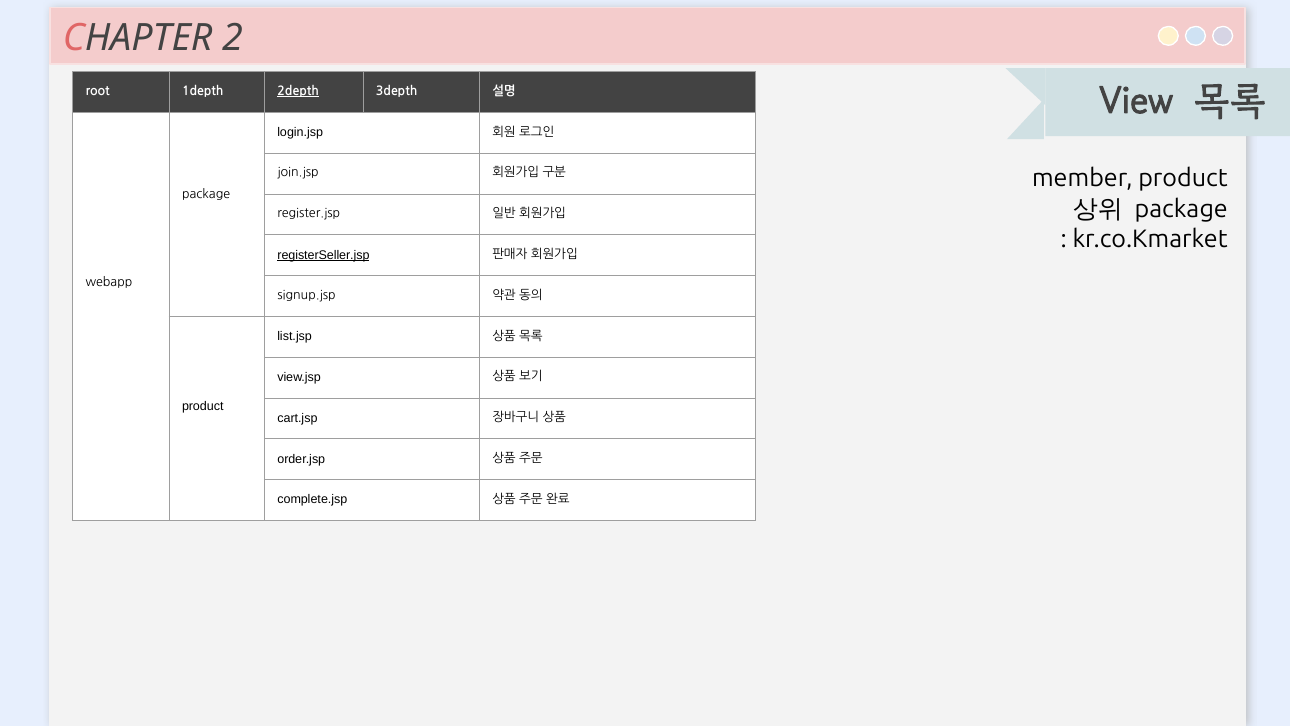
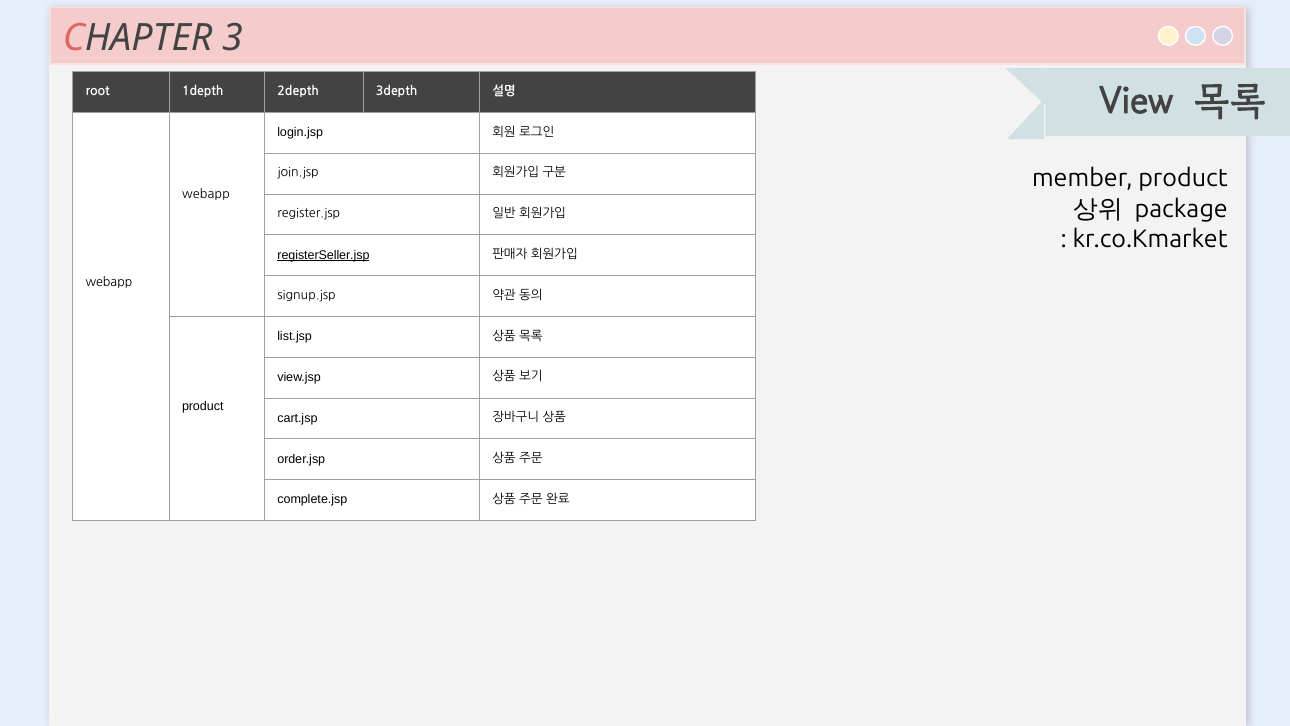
2: 2 -> 3
2depth underline: present -> none
package at (206, 194): package -> webapp
